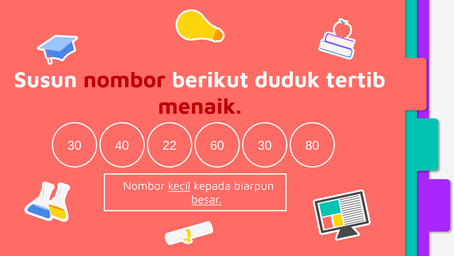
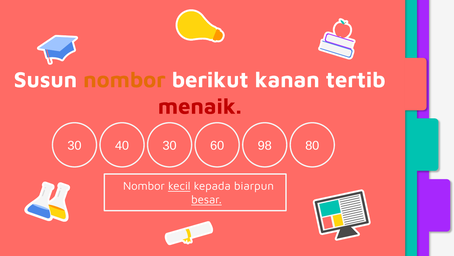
nombor at (124, 80) colour: red -> orange
duduk: duduk -> kanan
40 22: 22 -> 30
60 30: 30 -> 98
